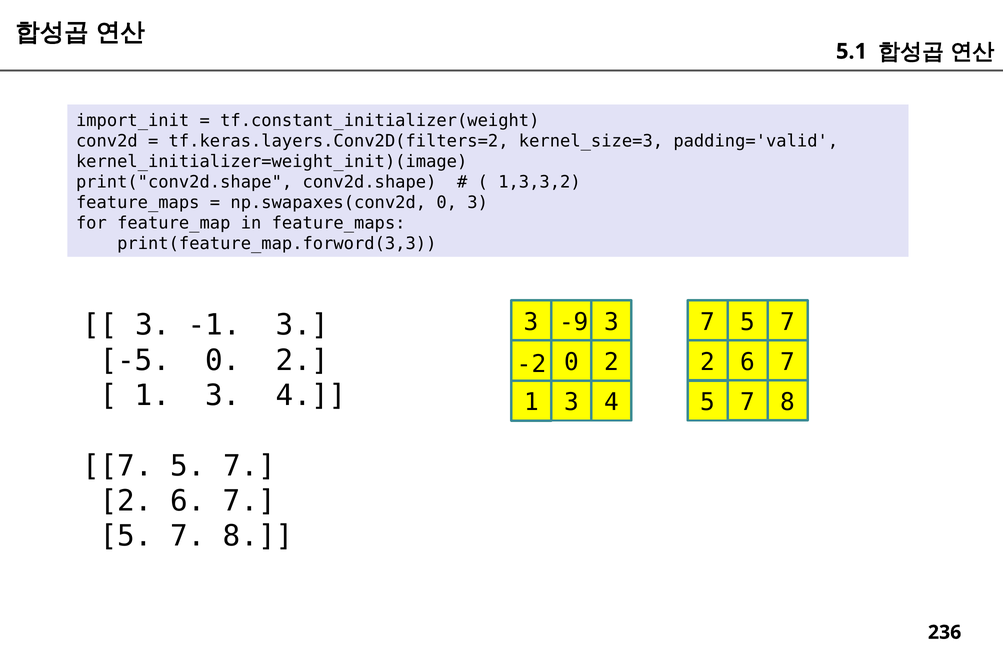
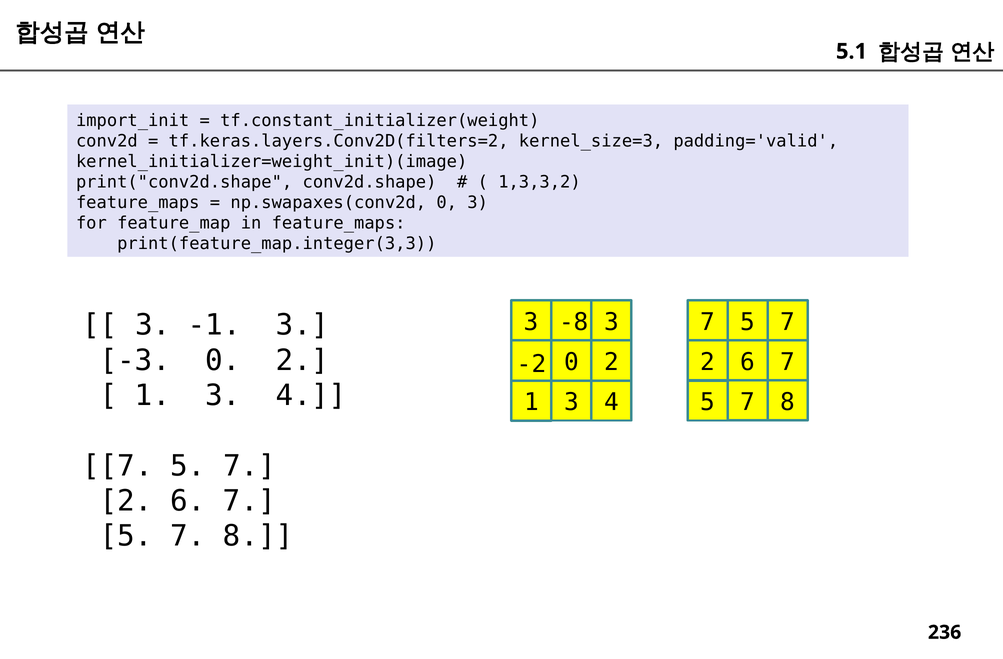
print(feature_map.forword(3,3: print(feature_map.forword(3,3 -> print(feature_map.integer(3,3
-9: -9 -> -8
-5: -5 -> -3
